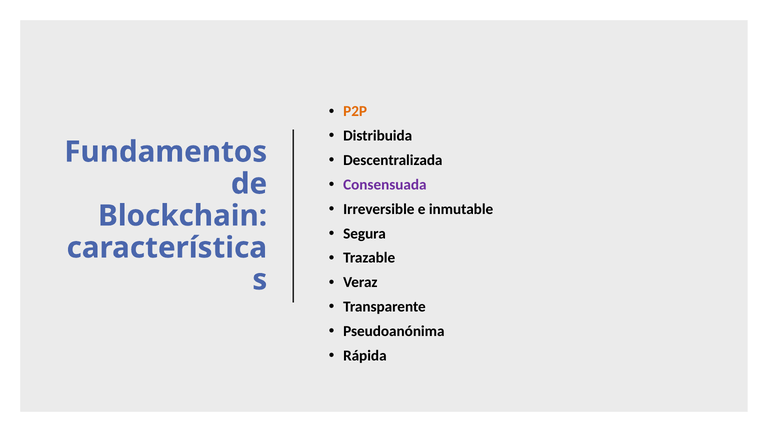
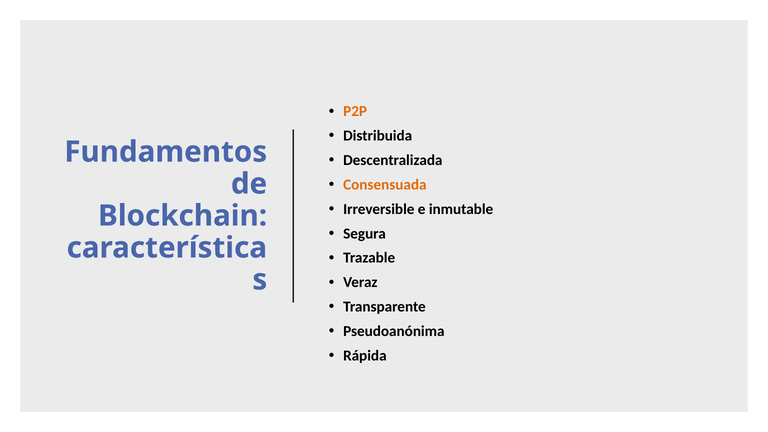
Consensuada colour: purple -> orange
